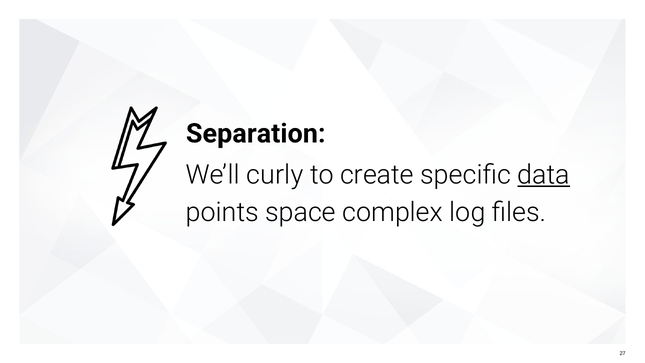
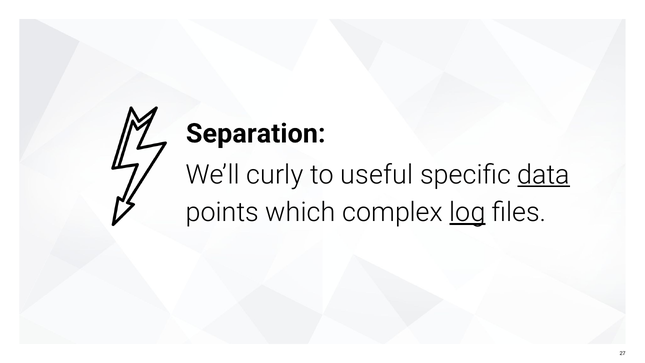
create: create -> useful
space: space -> which
log underline: none -> present
